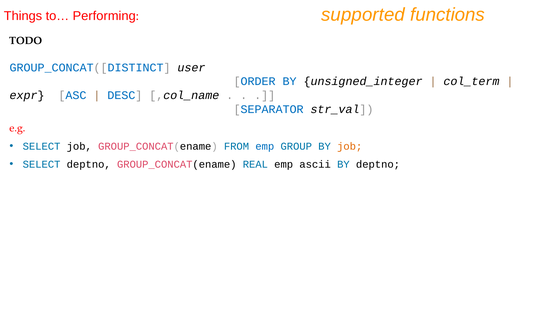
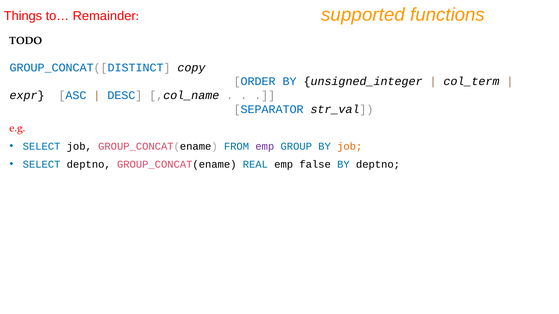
Performing: Performing -> Remainder
user: user -> copy
emp at (265, 146) colour: blue -> purple
ascii: ascii -> false
